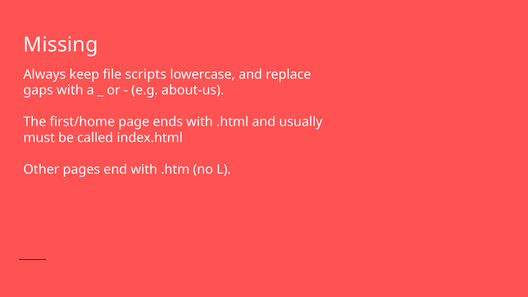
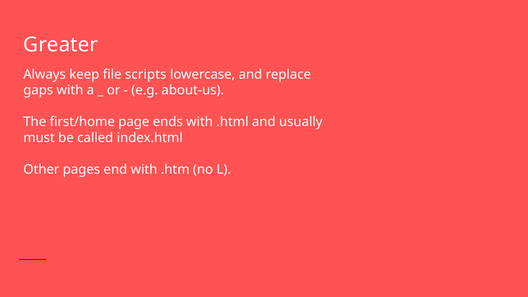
Missing: Missing -> Greater
